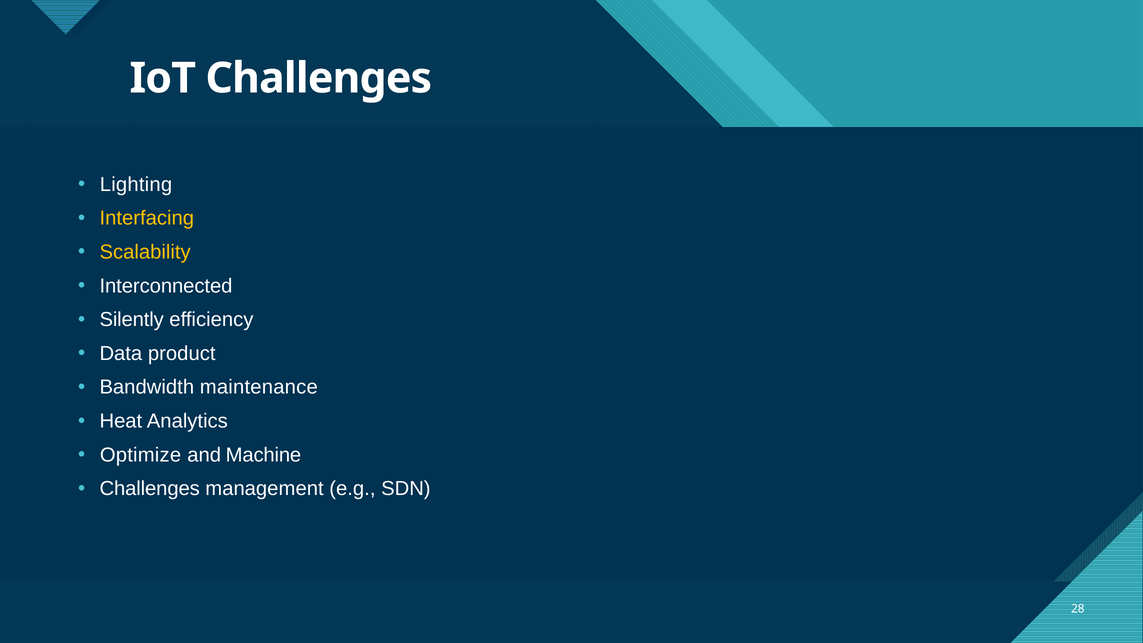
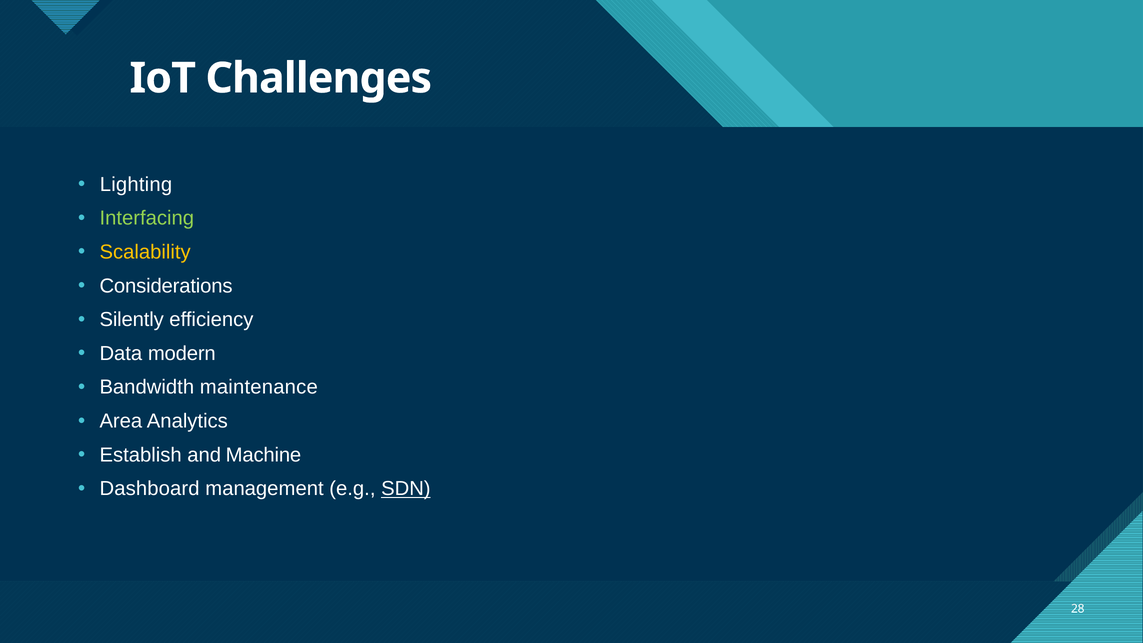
Interfacing colour: yellow -> light green
Interconnected: Interconnected -> Considerations
product: product -> modern
Heat: Heat -> Area
Optimize: Optimize -> Establish
Challenges at (150, 489): Challenges -> Dashboard
SDN underline: none -> present
